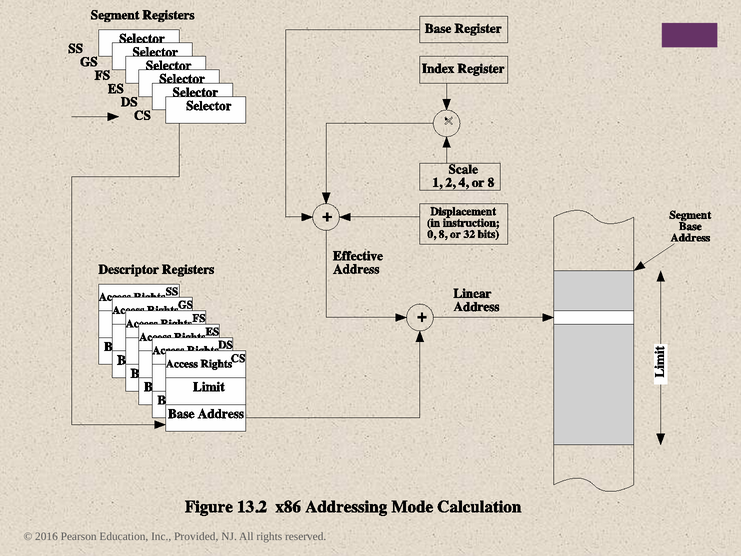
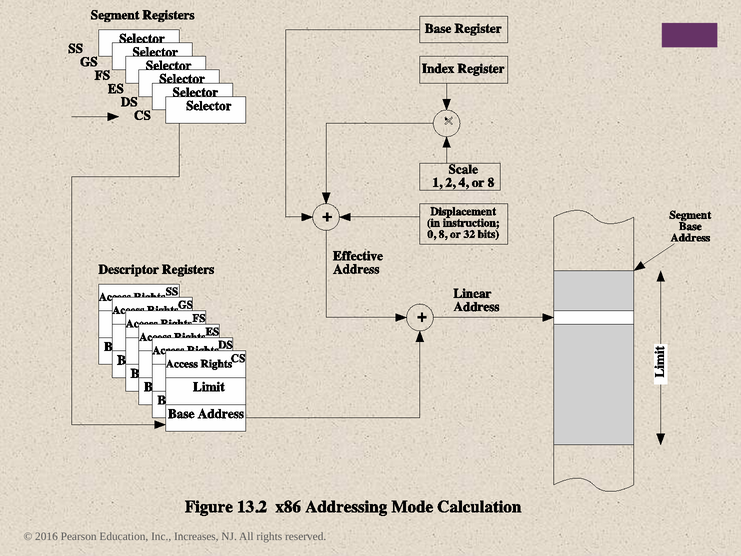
Provided: Provided -> Increases
